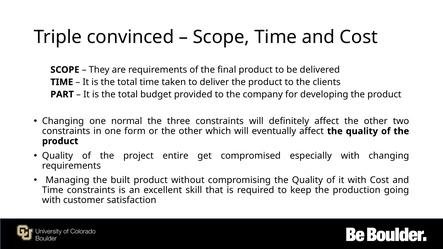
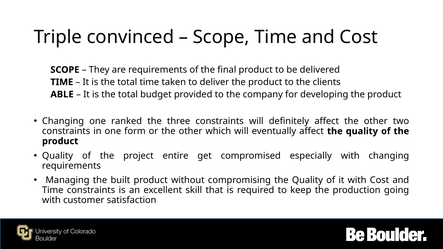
PART: PART -> ABLE
normal: normal -> ranked
